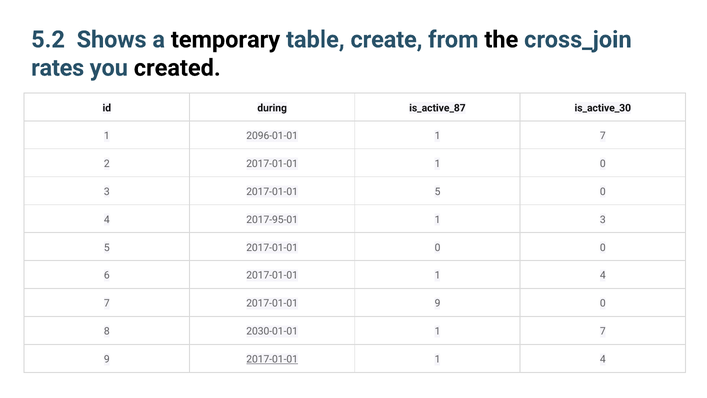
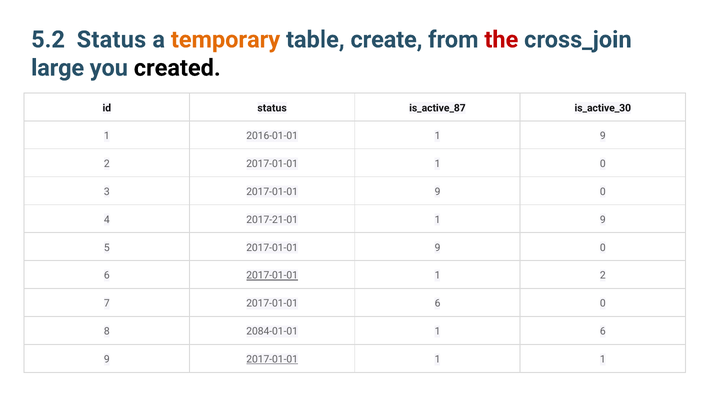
5.2 Shows: Shows -> Status
temporary colour: black -> orange
the colour: black -> red
rates: rates -> large
id during: during -> status
2096-01-01: 2096-01-01 -> 2016-01-01
7 at (603, 136): 7 -> 9
3 2017-01-01 5: 5 -> 9
2017-95-01: 2017-95-01 -> 2017-21-01
3 at (603, 220): 3 -> 9
5 2017-01-01 0: 0 -> 9
2017-01-01 at (272, 275) underline: none -> present
4 at (603, 275): 4 -> 2
2017-01-01 9: 9 -> 6
2030-01-01: 2030-01-01 -> 2084-01-01
7 at (603, 331): 7 -> 6
4 at (603, 359): 4 -> 1
